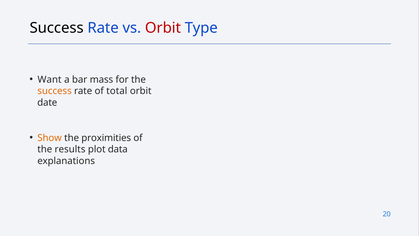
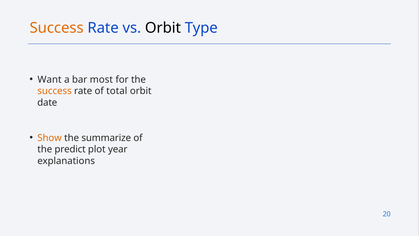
Success at (57, 28) colour: black -> orange
Orbit at (163, 28) colour: red -> black
mass: mass -> most
proximities: proximities -> summarize
results: results -> predict
data: data -> year
